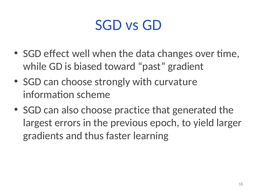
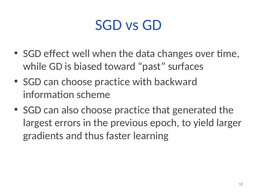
gradient: gradient -> surfaces
can choose strongly: strongly -> practice
curvature: curvature -> backward
